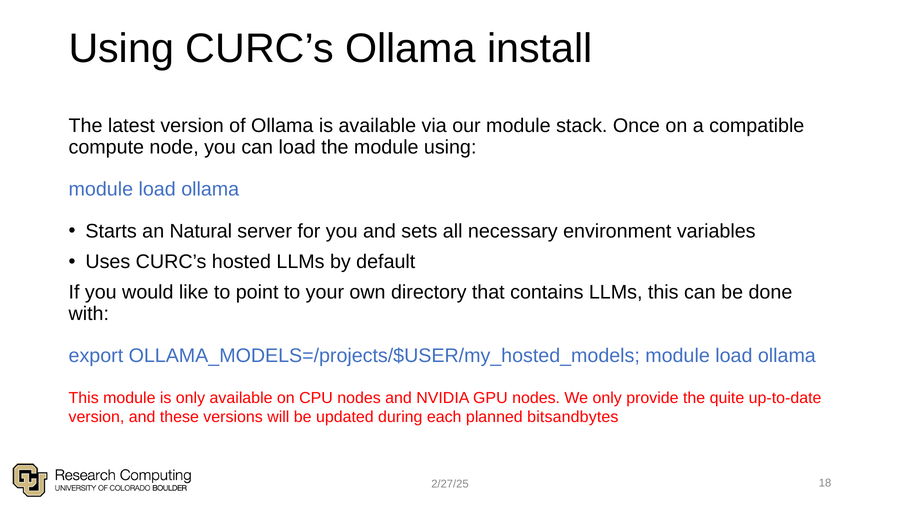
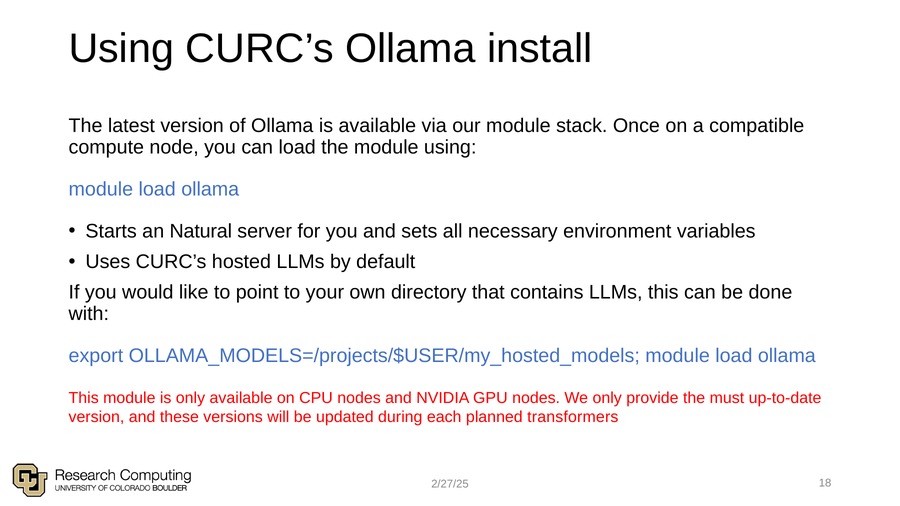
quite: quite -> must
bitsandbytes: bitsandbytes -> transformers
